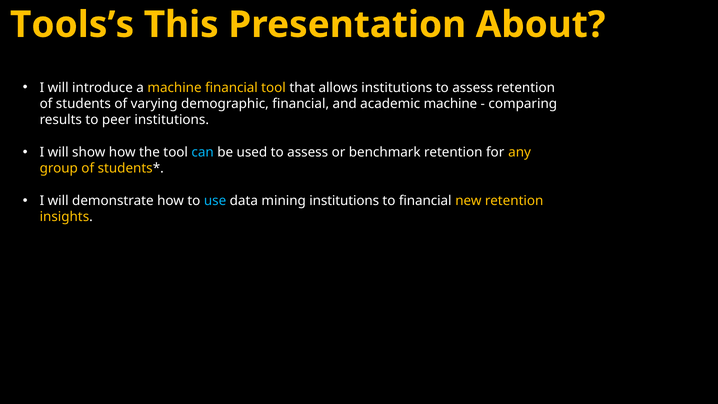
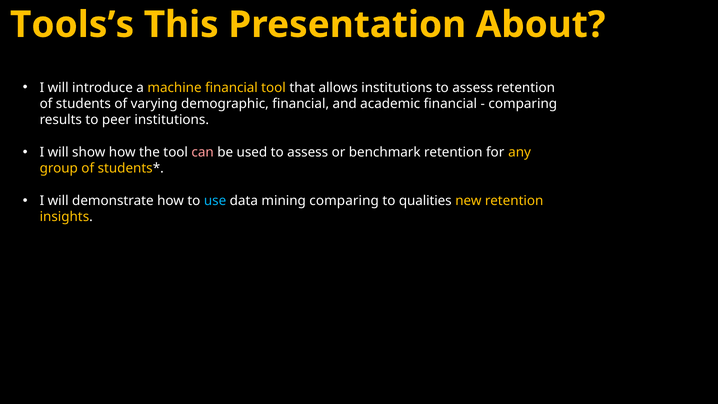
academic machine: machine -> financial
can colour: light blue -> pink
mining institutions: institutions -> comparing
to financial: financial -> qualities
